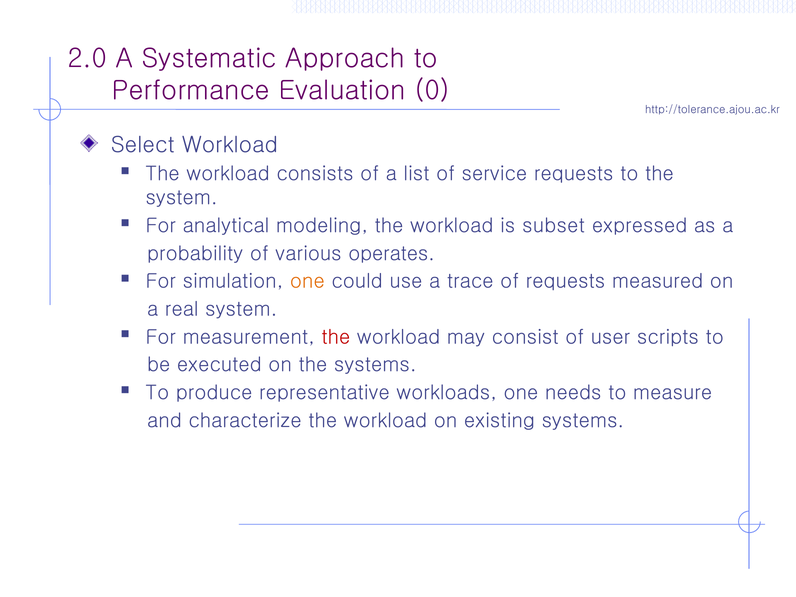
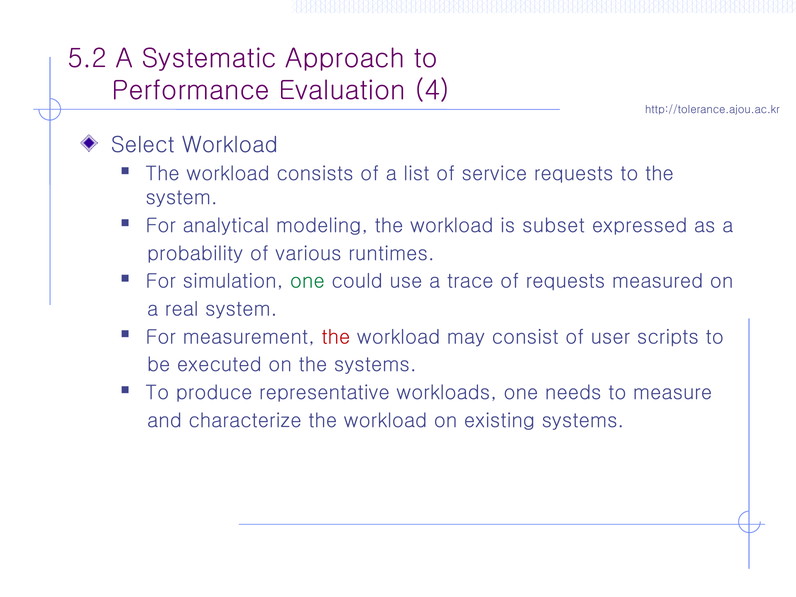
2.0: 2.0 -> 5.2
0: 0 -> 4
operates: operates -> runtimes
one at (307, 281) colour: orange -> green
